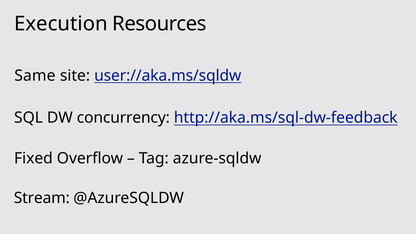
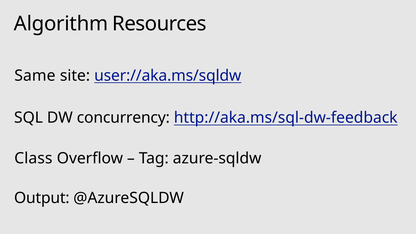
Execution: Execution -> Algorithm
Fixed: Fixed -> Class
Stream: Stream -> Output
